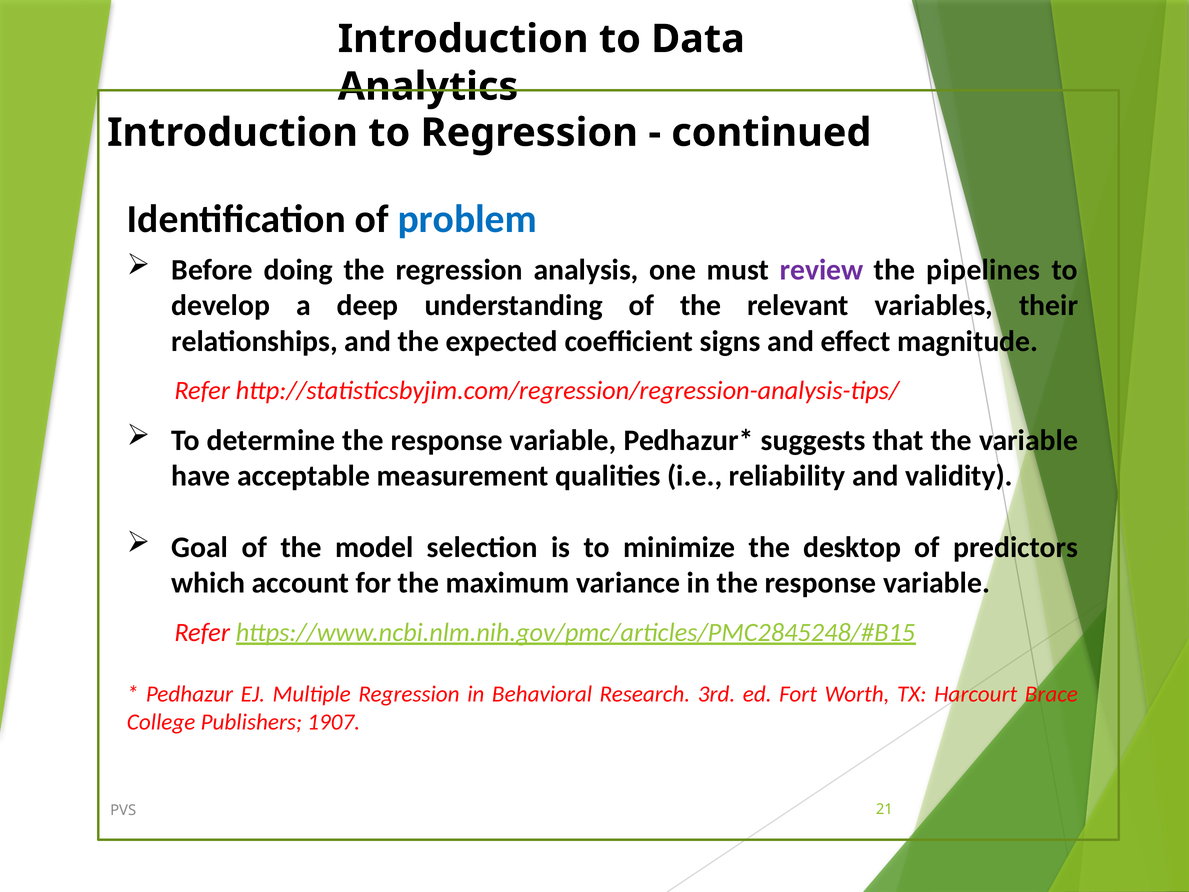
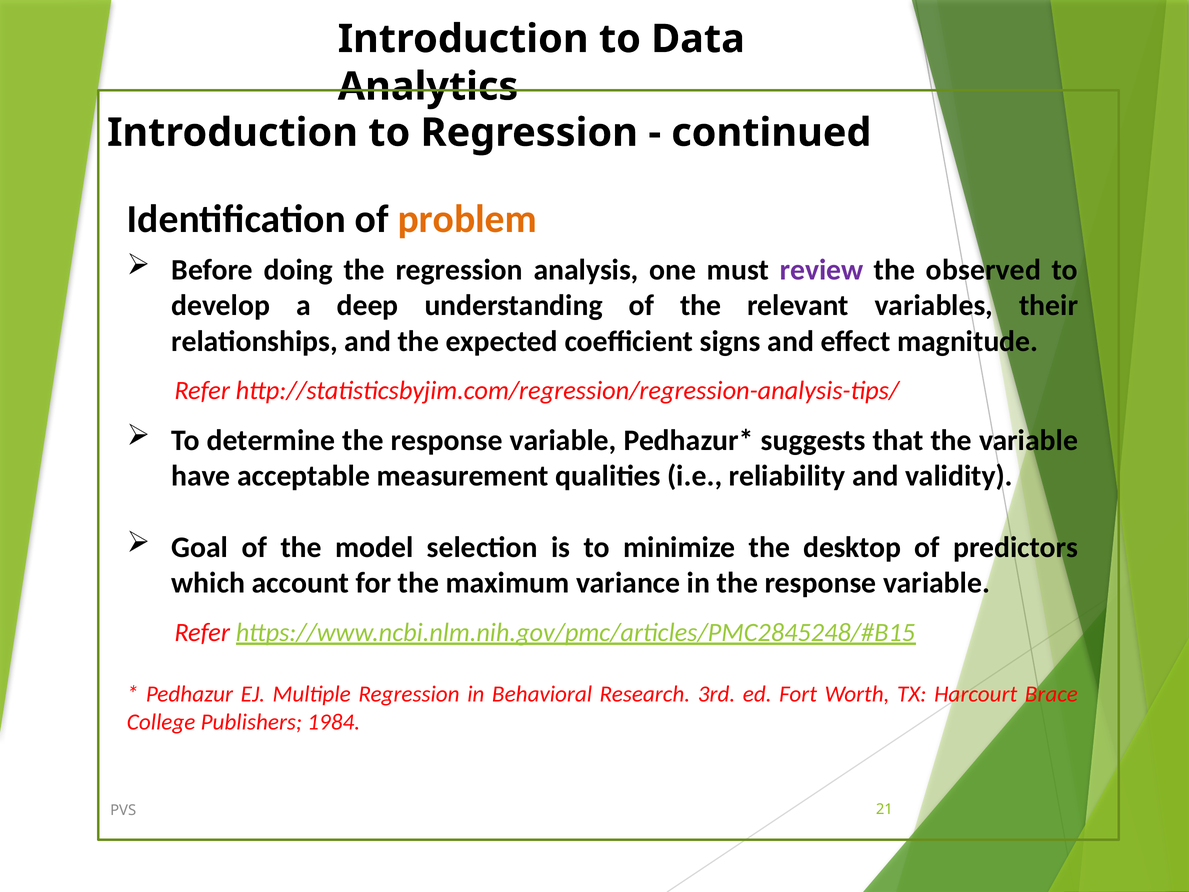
problem colour: blue -> orange
pipelines: pipelines -> observed
1907: 1907 -> 1984
